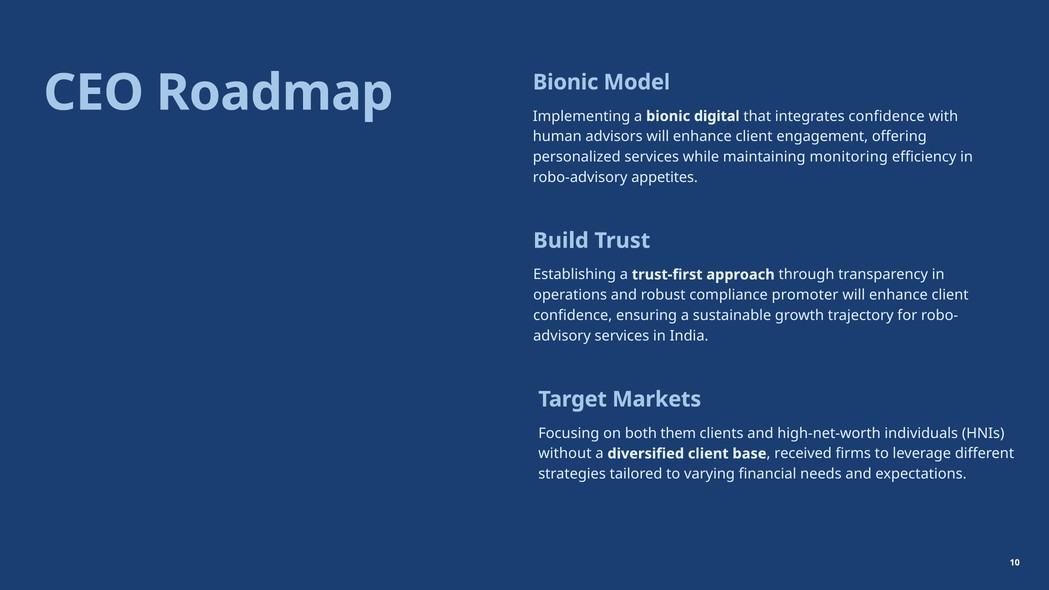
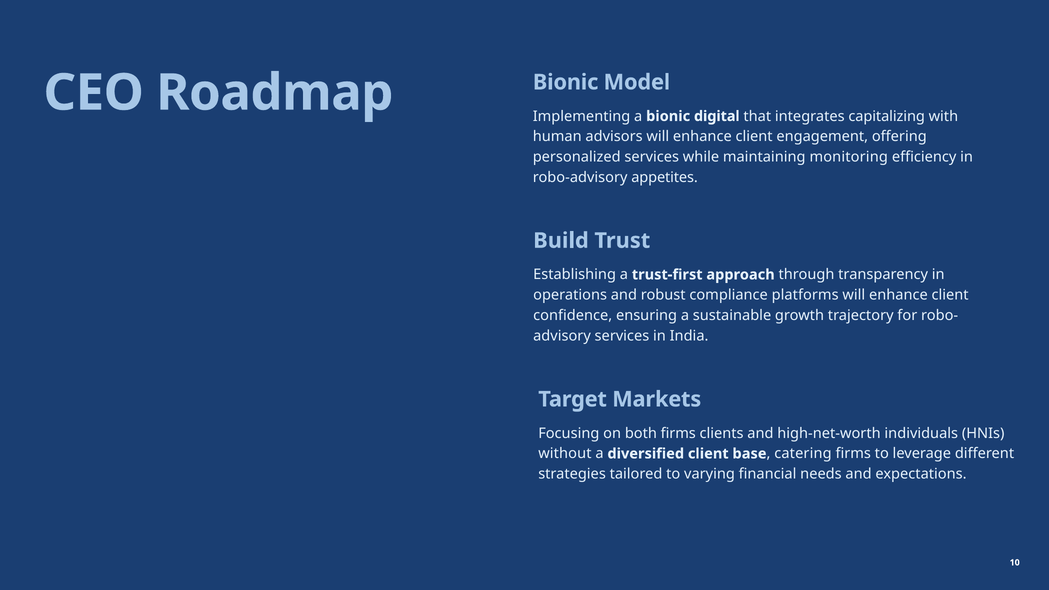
integrates confidence: confidence -> capitalizing
promoter: promoter -> platforms
both them: them -> firms
received: received -> catering
